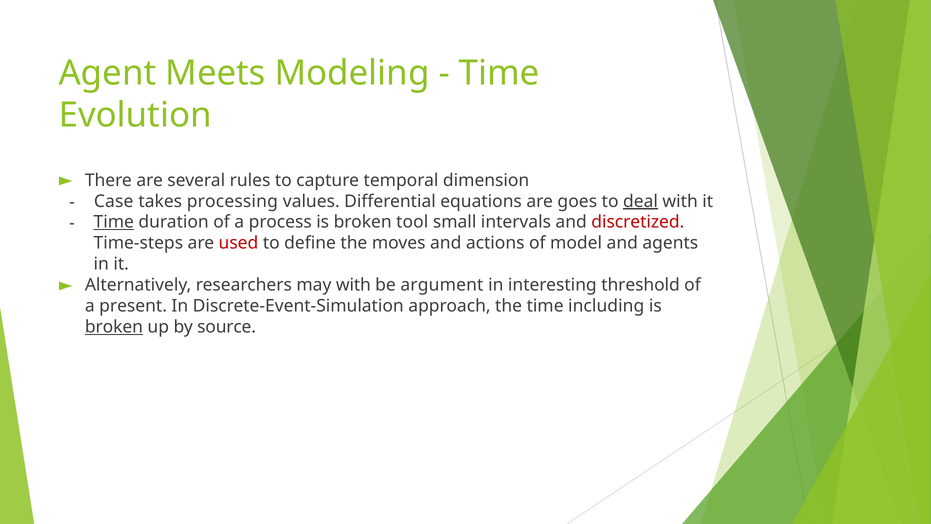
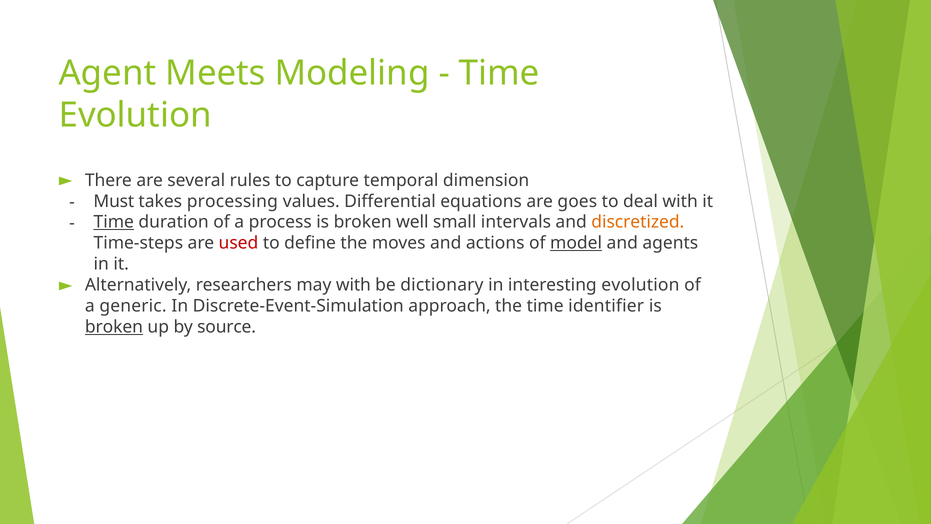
Case: Case -> Must
deal underline: present -> none
tool: tool -> well
discretized colour: red -> orange
model underline: none -> present
argument: argument -> dictionary
interesting threshold: threshold -> evolution
present: present -> generic
including: including -> identifier
